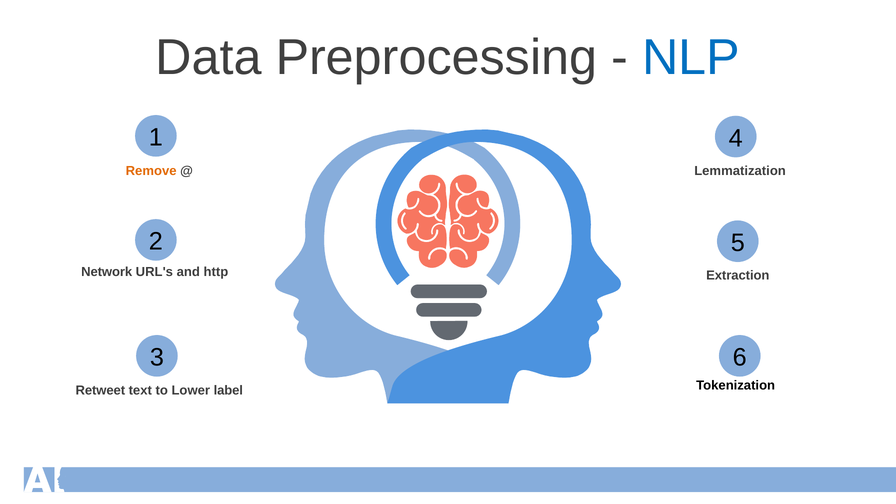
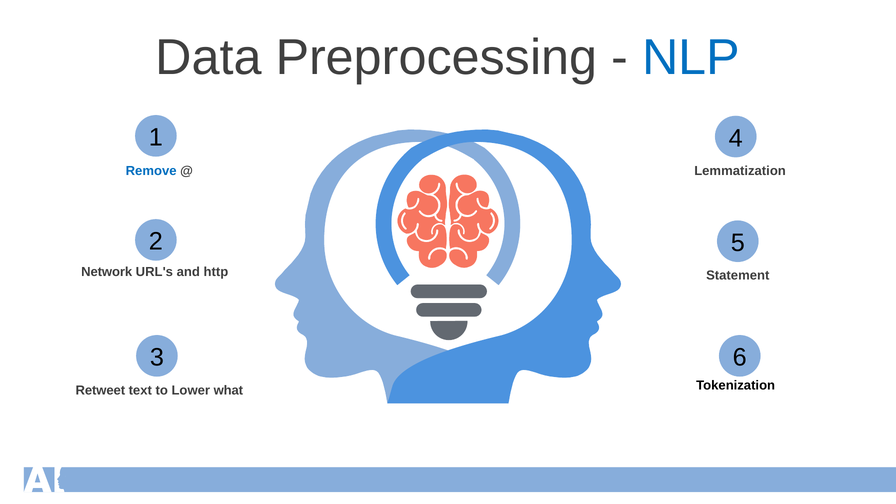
Remove colour: orange -> blue
Extraction: Extraction -> Statement
label: label -> what
